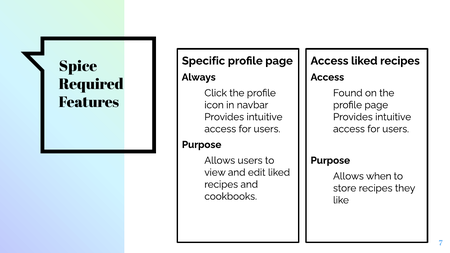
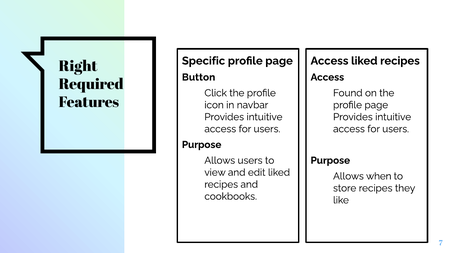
Spice: Spice -> Right
Always: Always -> Button
